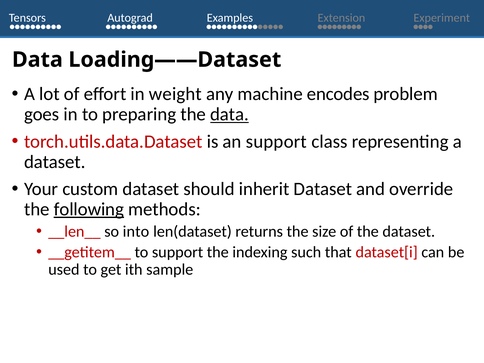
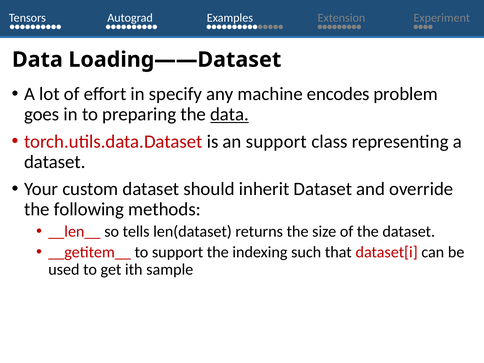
weight: weight -> specify
following underline: present -> none
into: into -> tells
